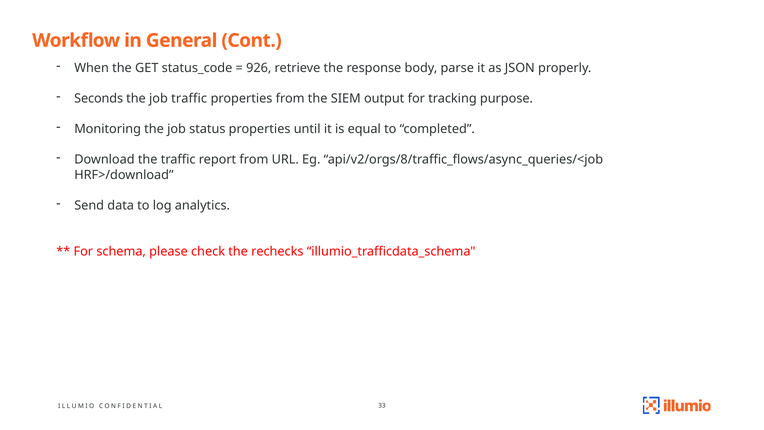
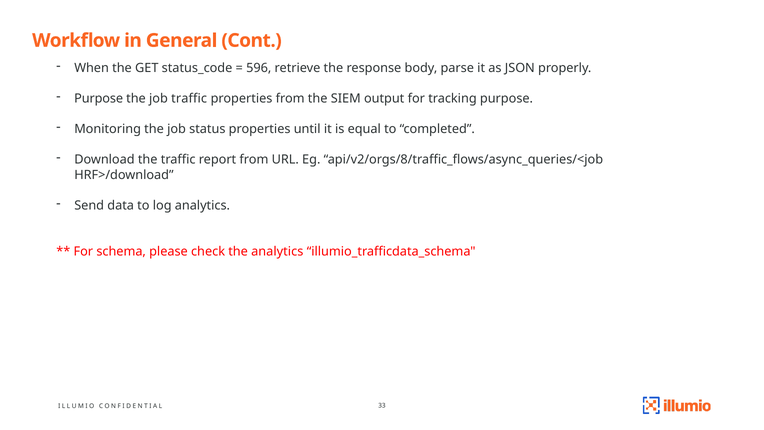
926: 926 -> 596
Seconds at (99, 98): Seconds -> Purpose
the rechecks: rechecks -> analytics
